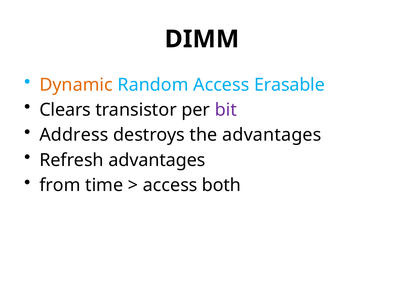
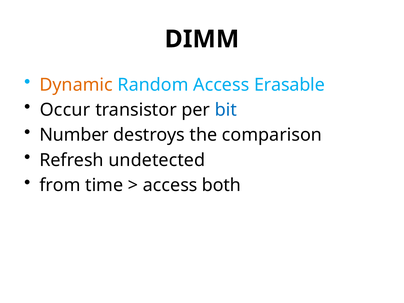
Clears: Clears -> Occur
bit colour: purple -> blue
Address: Address -> Number
the advantages: advantages -> comparison
Refresh advantages: advantages -> undetected
